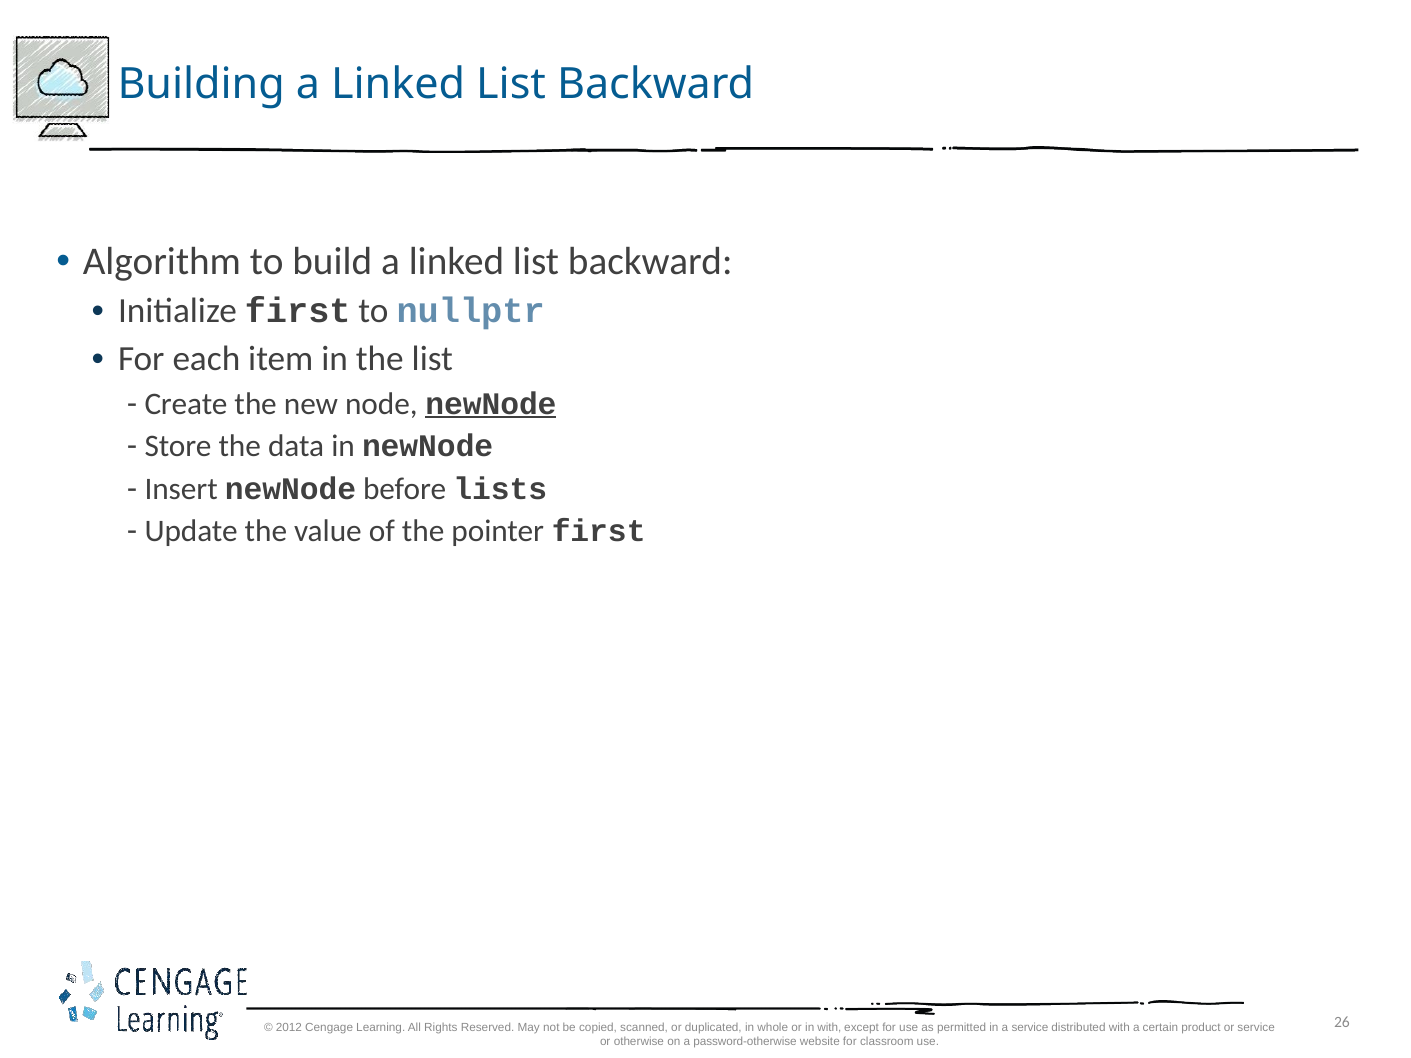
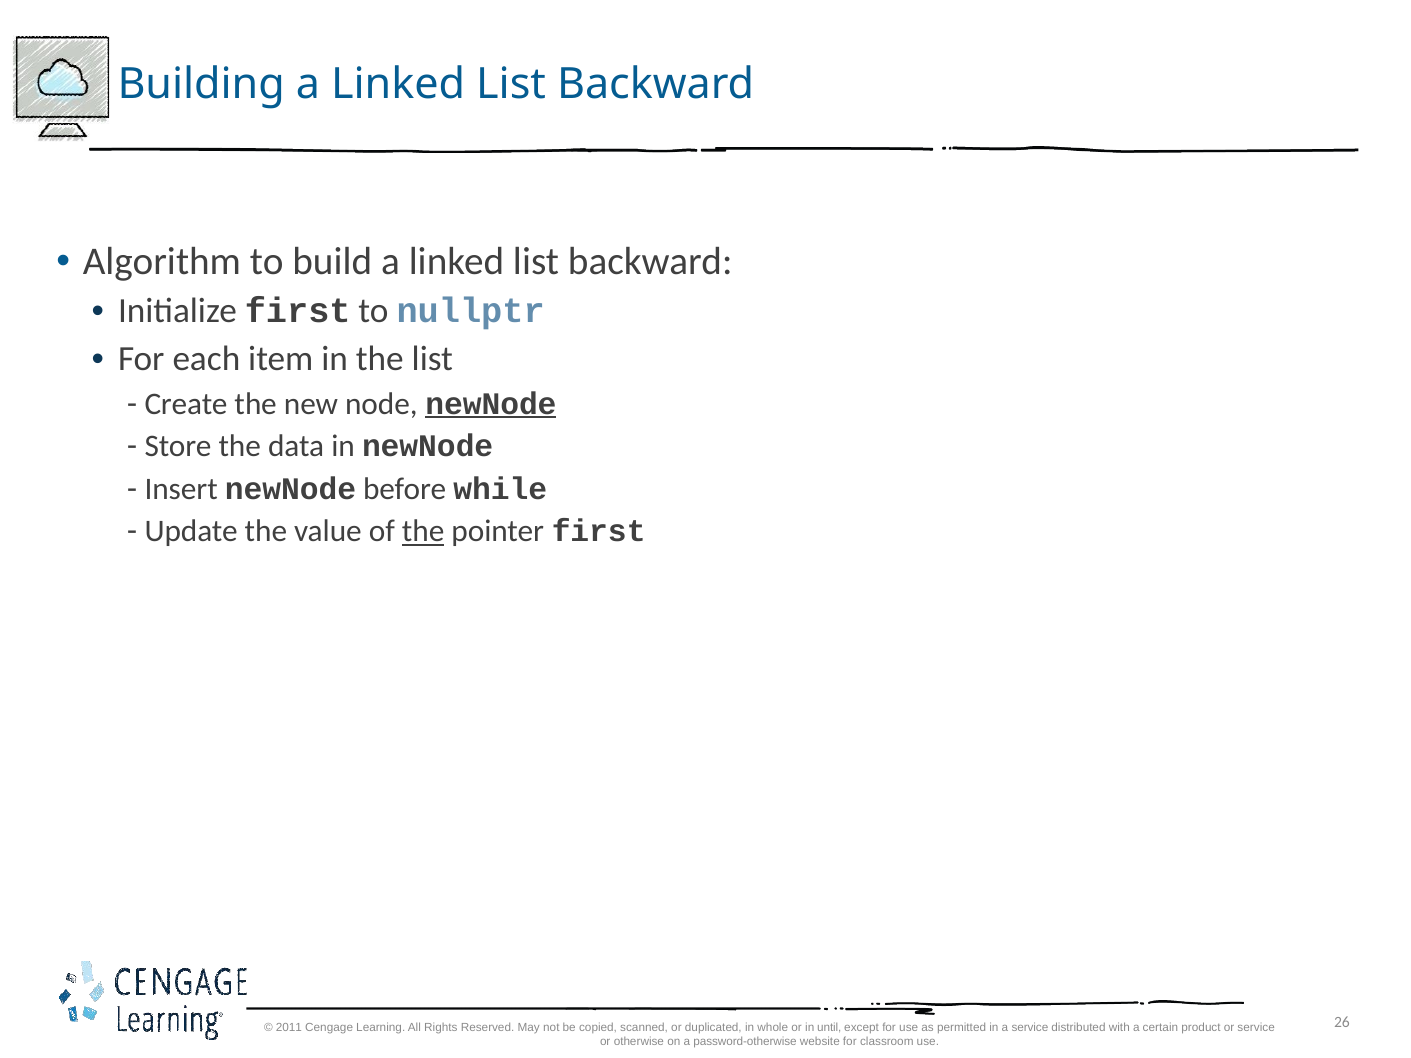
lists: lists -> while
the at (423, 531) underline: none -> present
2012: 2012 -> 2011
in with: with -> until
